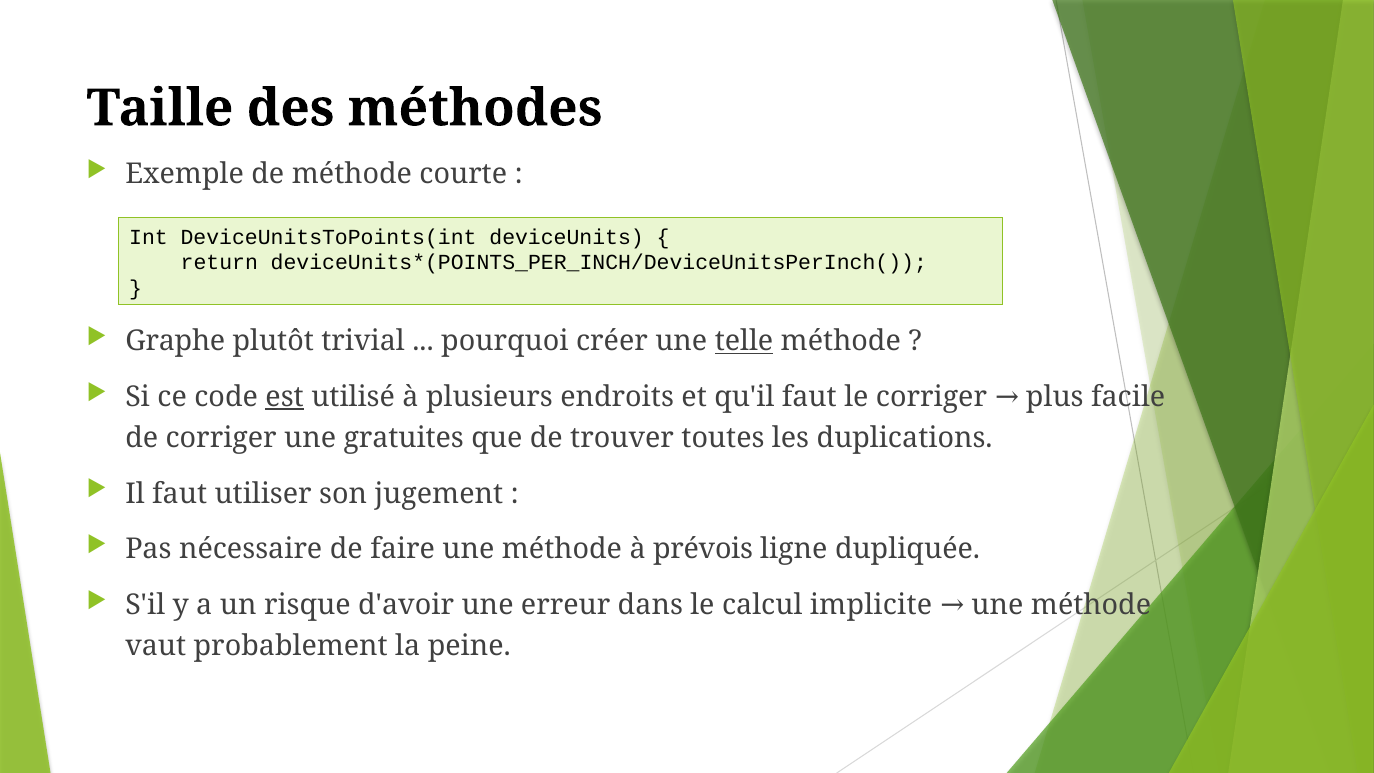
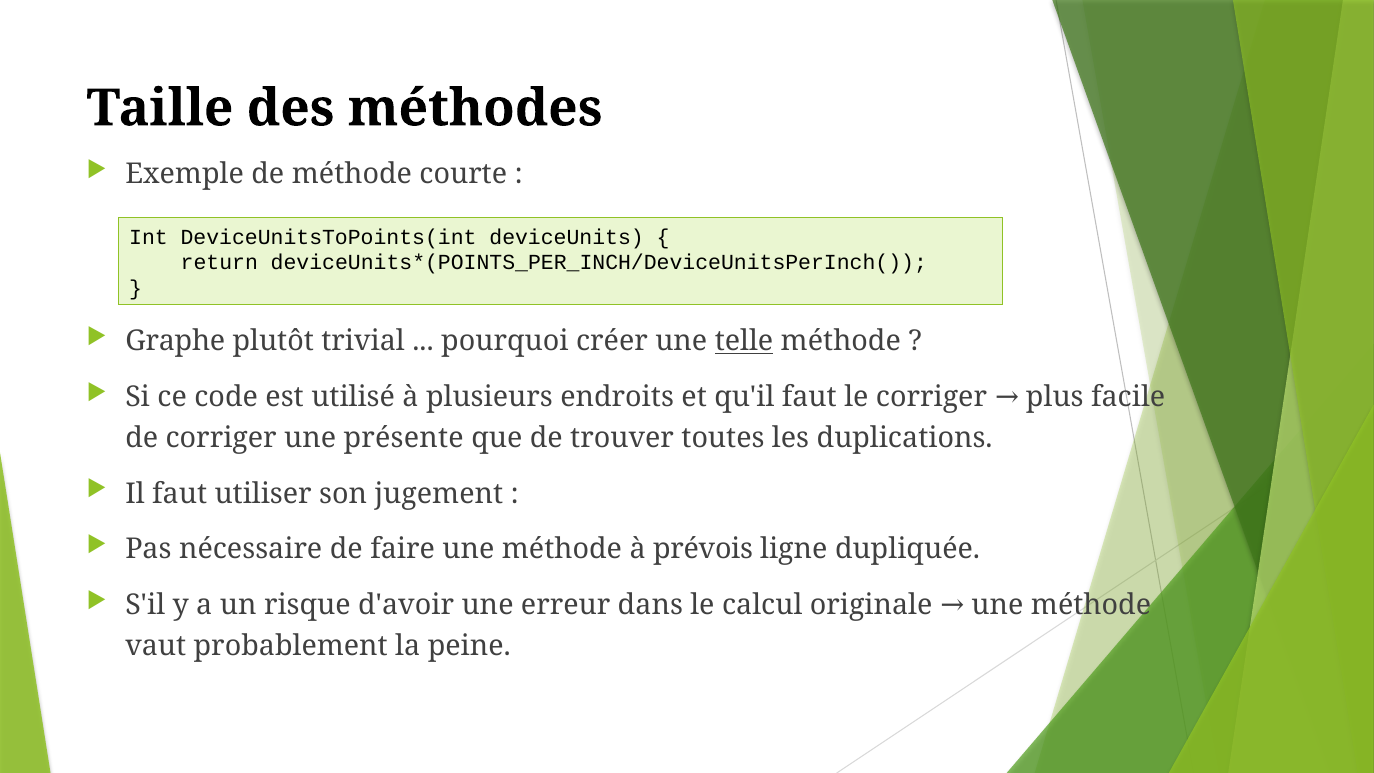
est underline: present -> none
gratuites: gratuites -> présente
implicite: implicite -> originale
